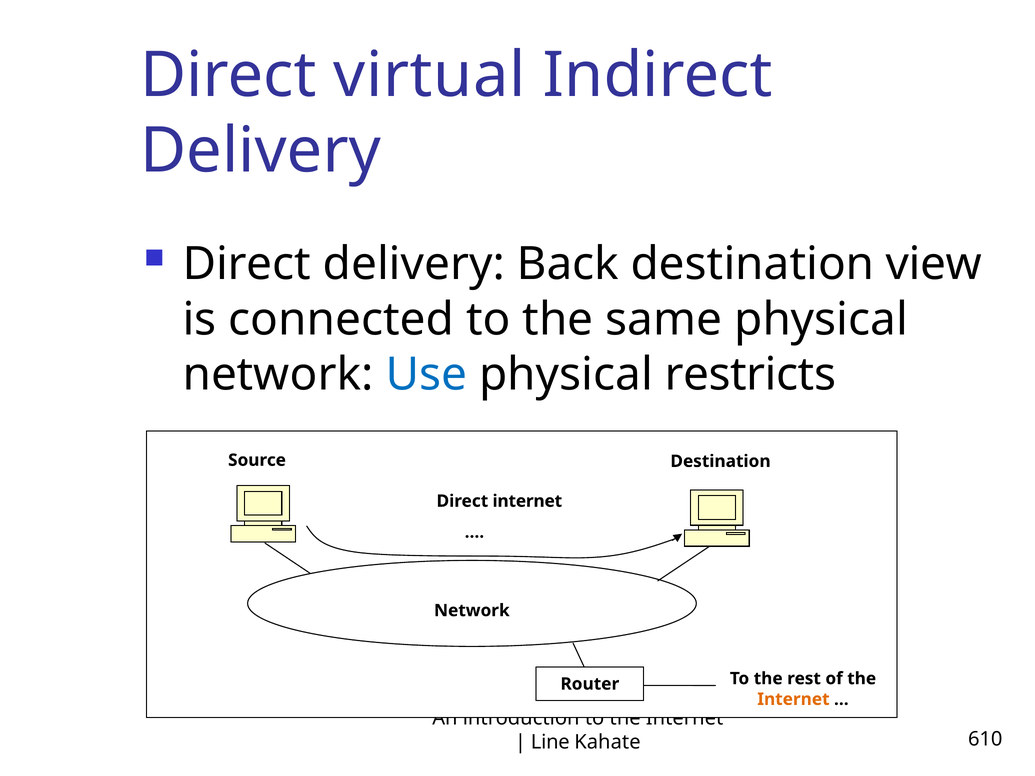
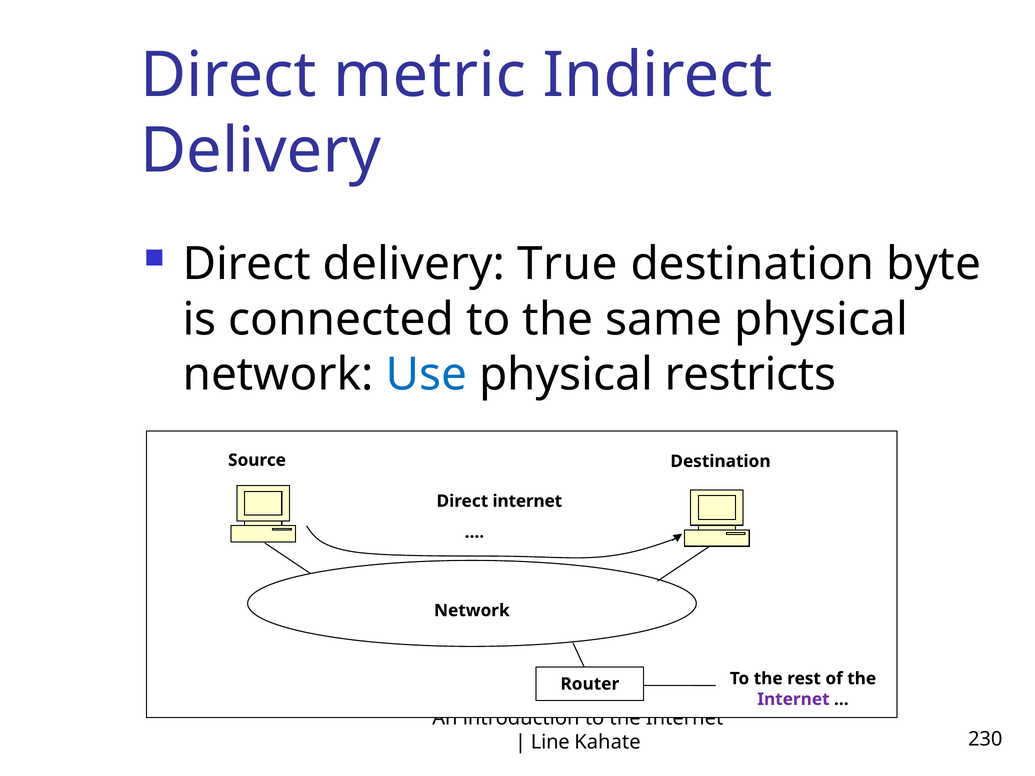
virtual: virtual -> metric
Back: Back -> True
view: view -> byte
Internet at (793, 699) colour: orange -> purple
610: 610 -> 230
